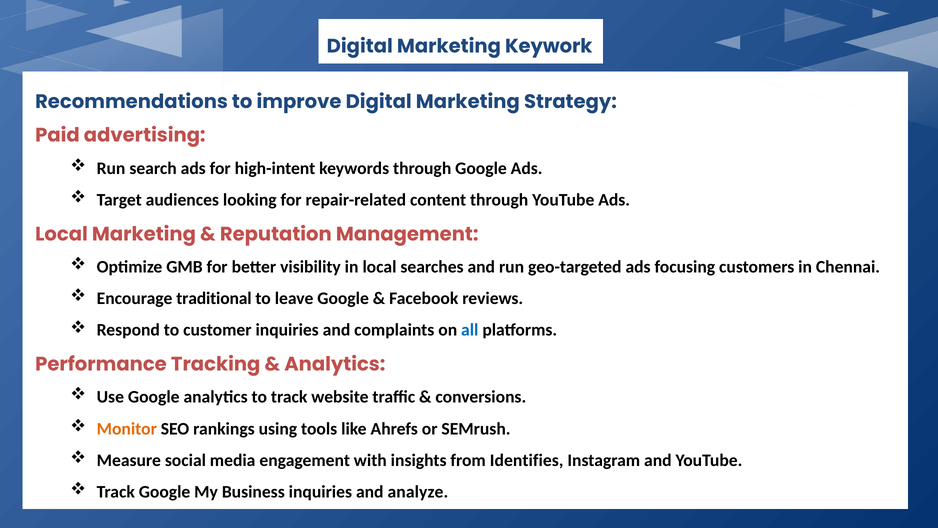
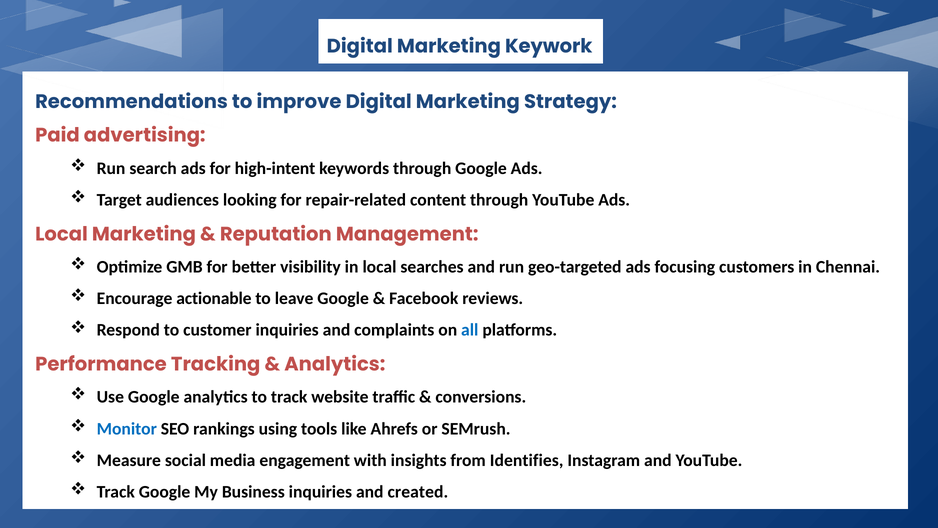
traditional: traditional -> actionable
Monitor colour: orange -> blue
analyze: analyze -> created
